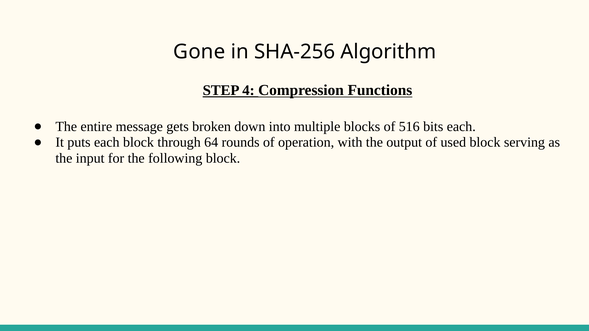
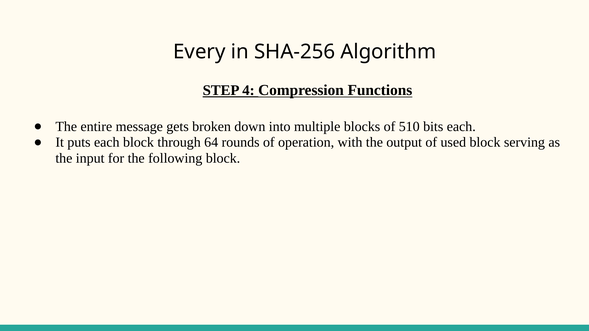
Gone: Gone -> Every
516: 516 -> 510
